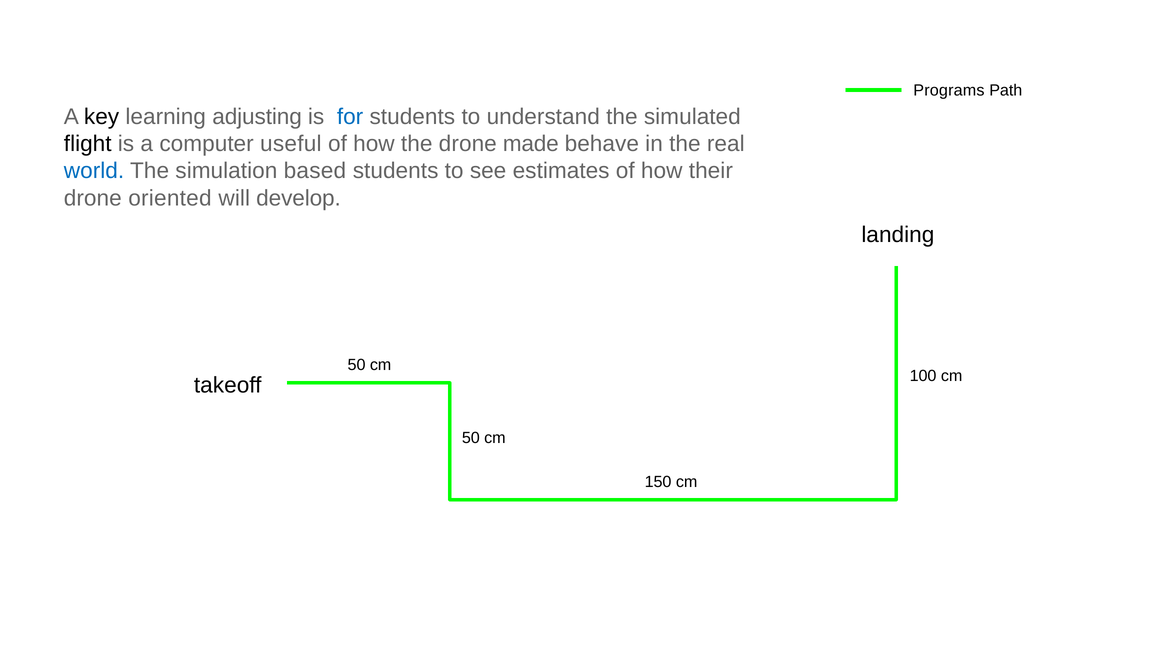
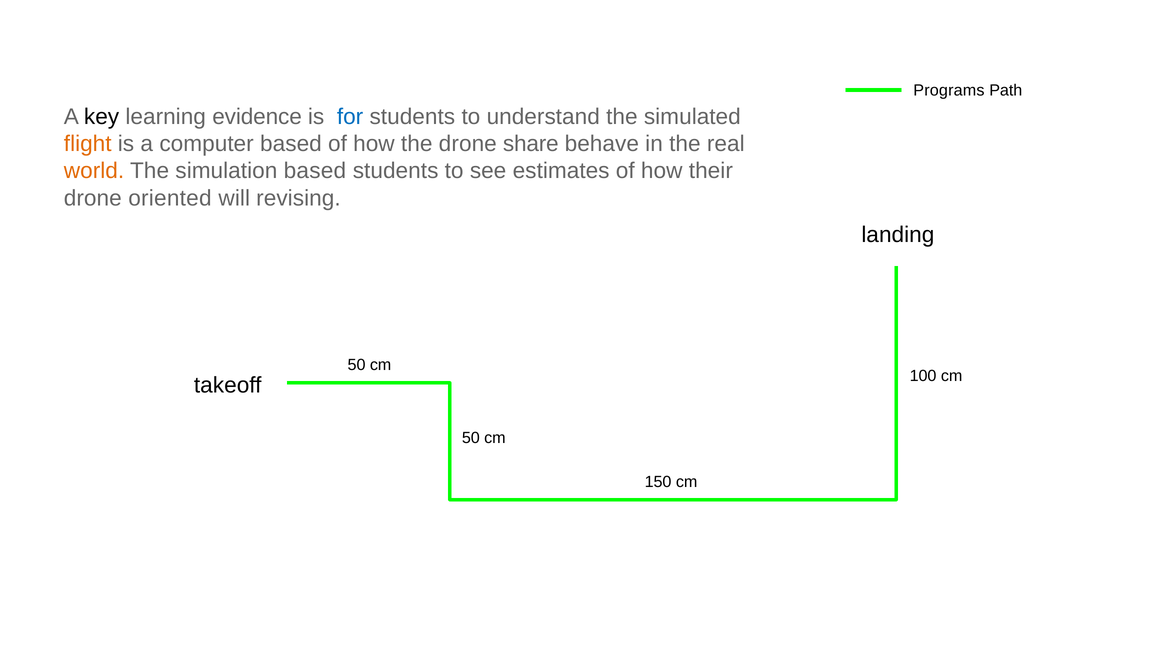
adjusting: adjusting -> evidence
flight colour: black -> orange
computer useful: useful -> based
made: made -> share
world colour: blue -> orange
develop: develop -> revising
